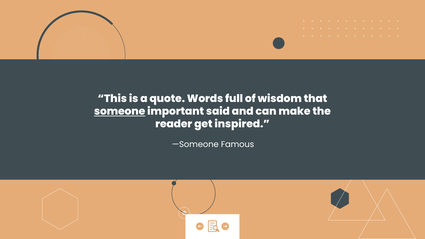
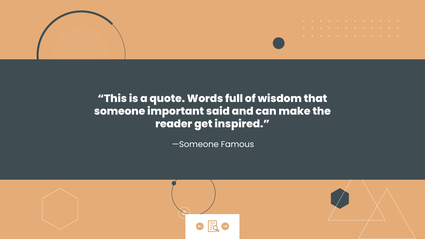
someone underline: present -> none
